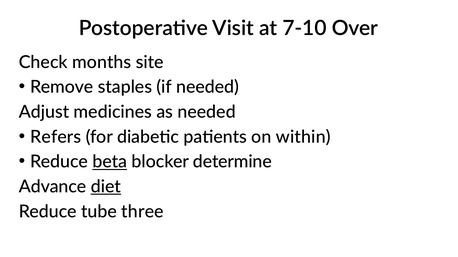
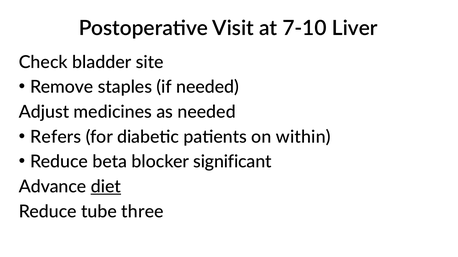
Over: Over -> Liver
months: months -> bladder
beta underline: present -> none
determine: determine -> significant
